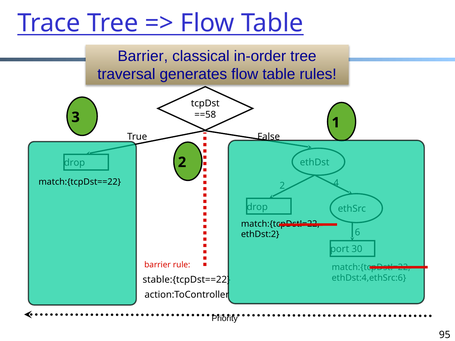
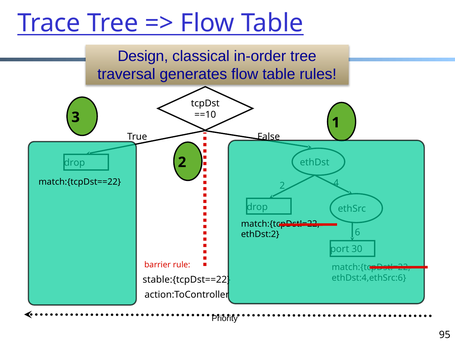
Barrier at (143, 56): Barrier -> Design
==58: ==58 -> ==10
